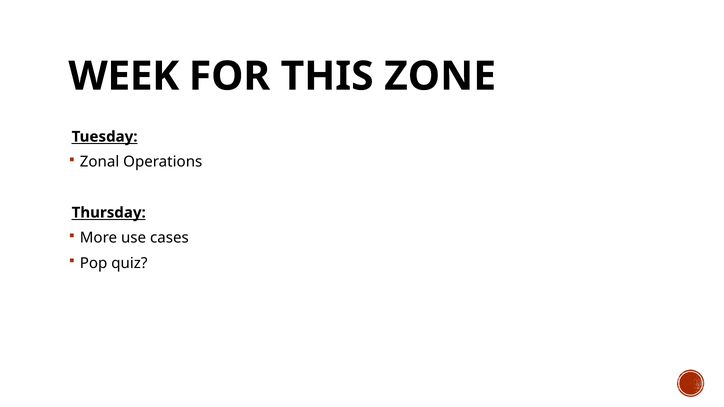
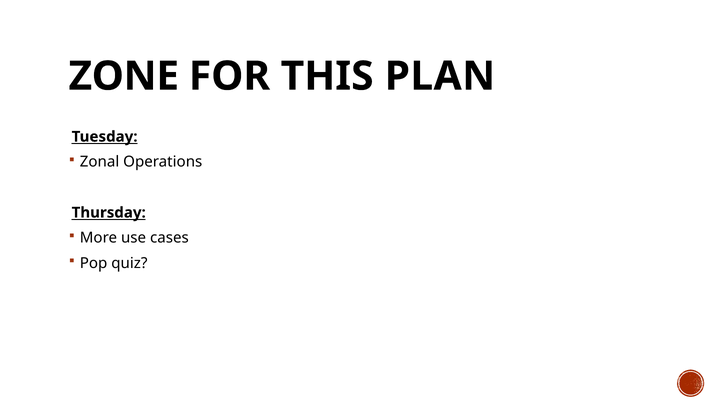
WEEK: WEEK -> ZONE
ZONE: ZONE -> PLAN
